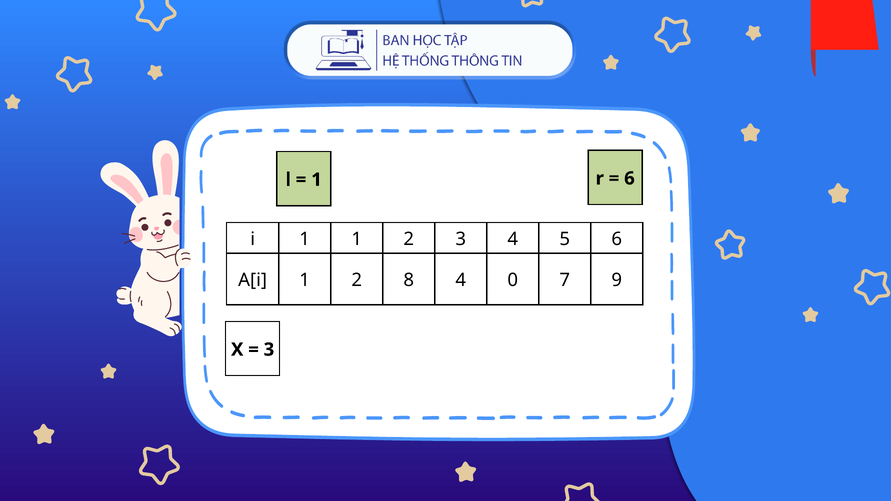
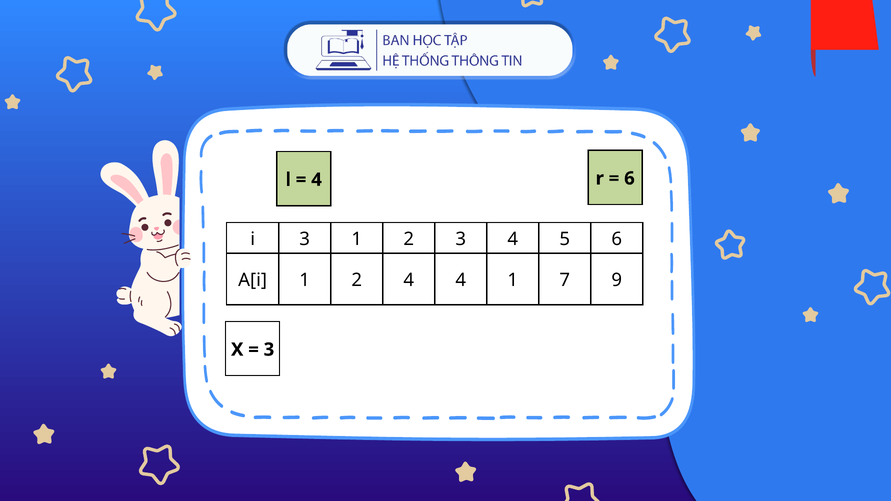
1 at (317, 180): 1 -> 4
i 1: 1 -> 3
2 8: 8 -> 4
4 0: 0 -> 1
